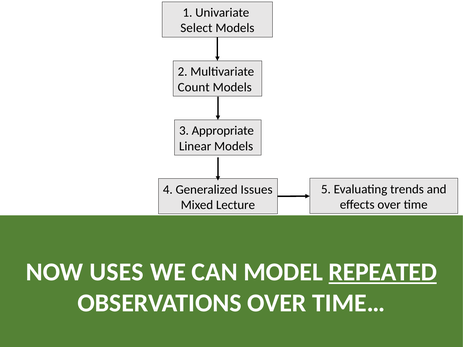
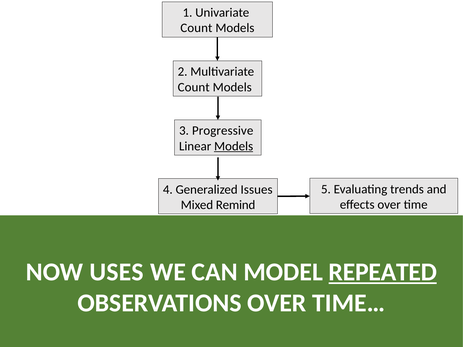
Select at (196, 28): Select -> Count
Appropriate: Appropriate -> Progressive
Models at (234, 146) underline: none -> present
Lecture: Lecture -> Remind
